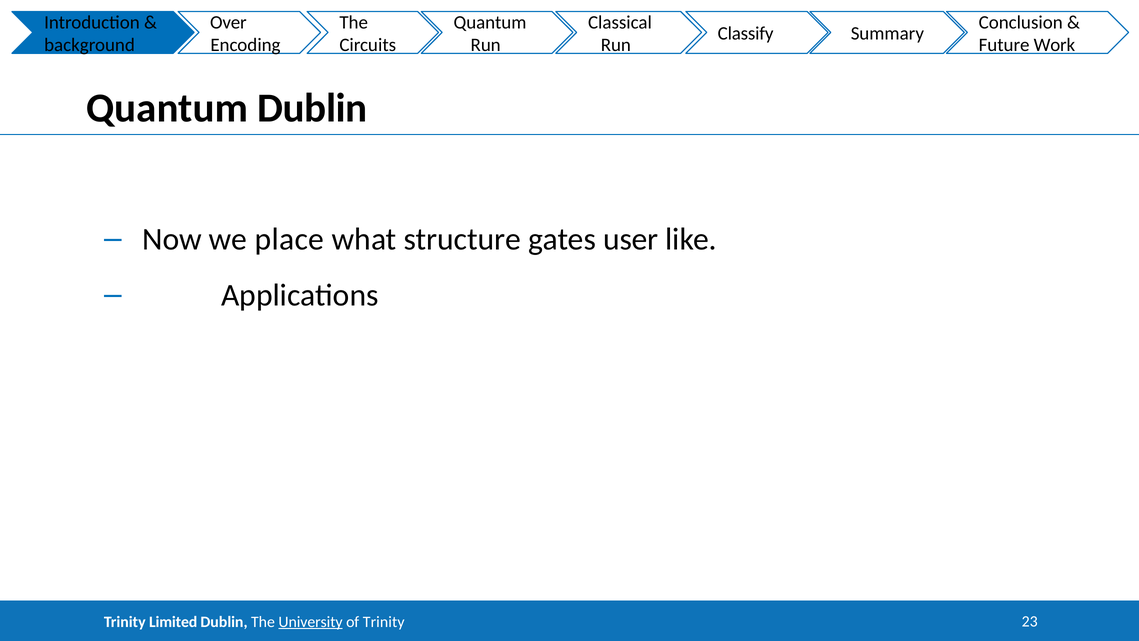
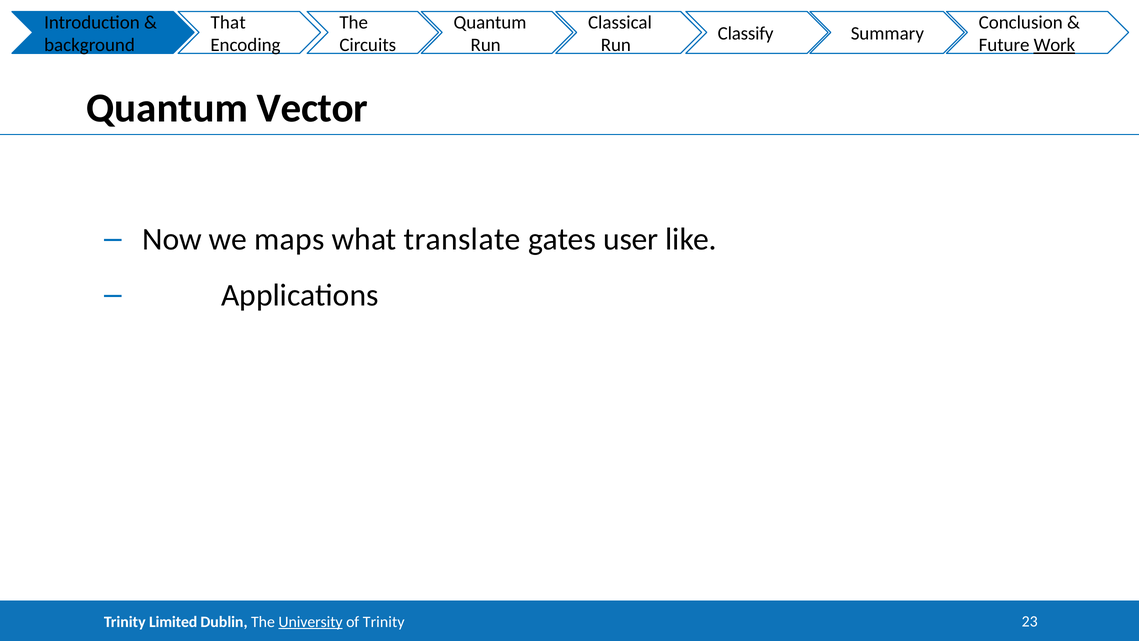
Over: Over -> That
Work underline: none -> present
Quantum Dublin: Dublin -> Vector
place: place -> maps
structure: structure -> translate
